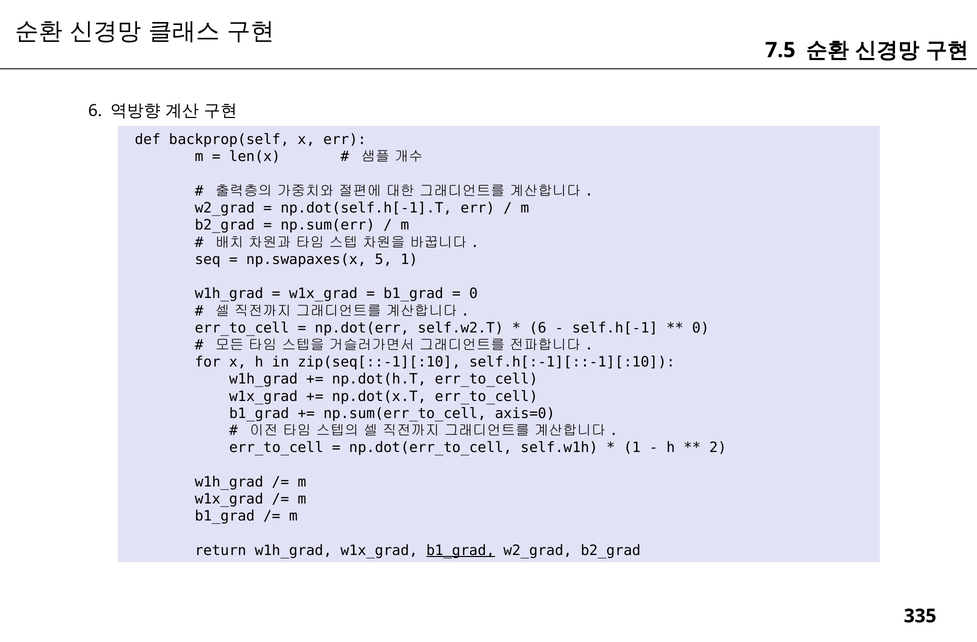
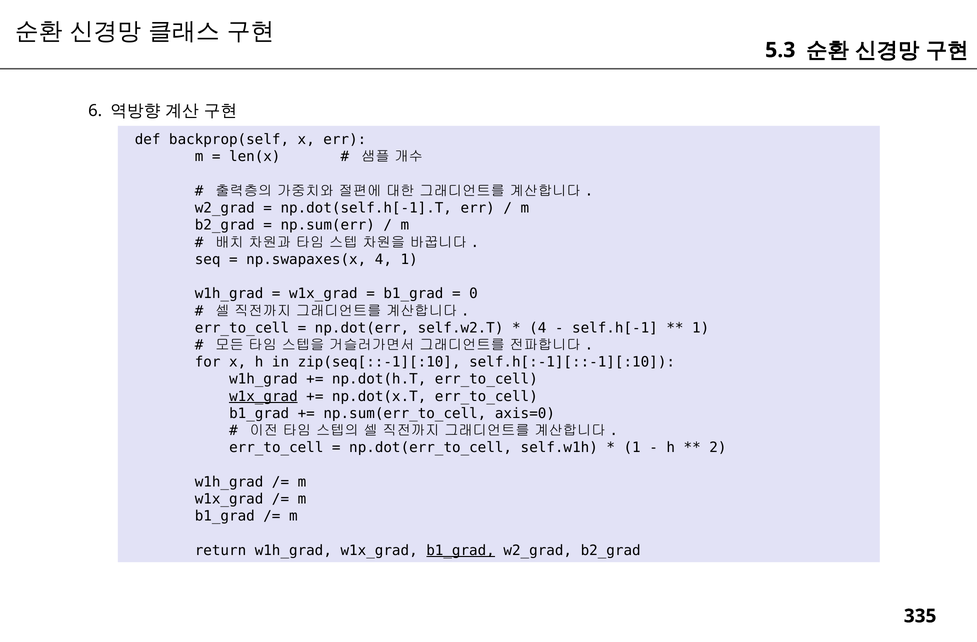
7.5: 7.5 -> 5.3
np.swapaxes(x 5: 5 -> 4
6 at (538, 328): 6 -> 4
0 at (701, 328): 0 -> 1
w1x_grad at (263, 396) underline: none -> present
